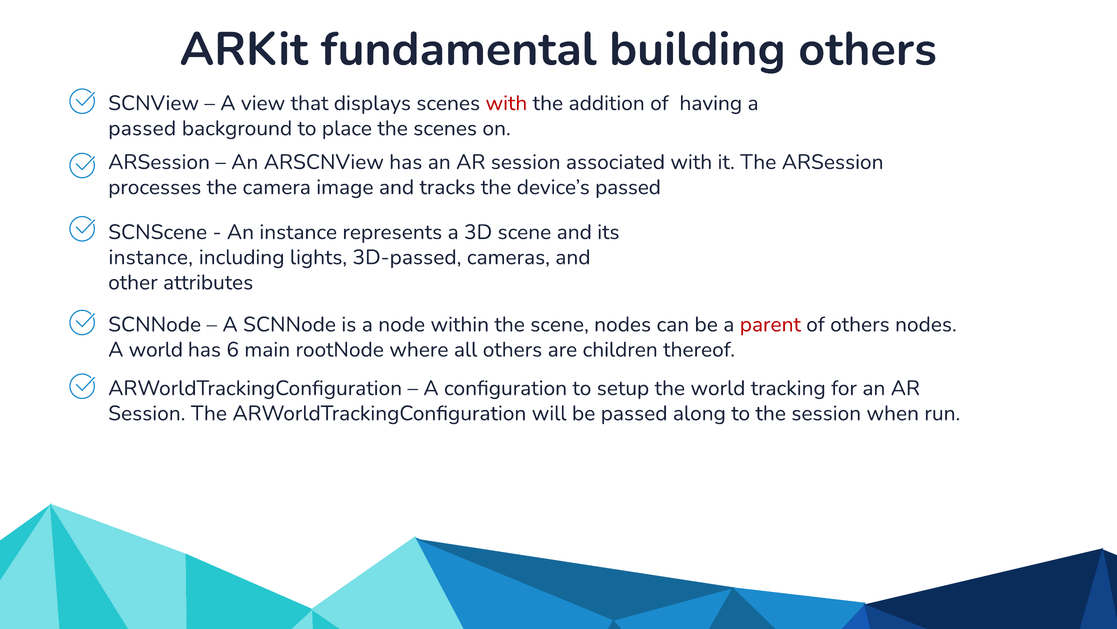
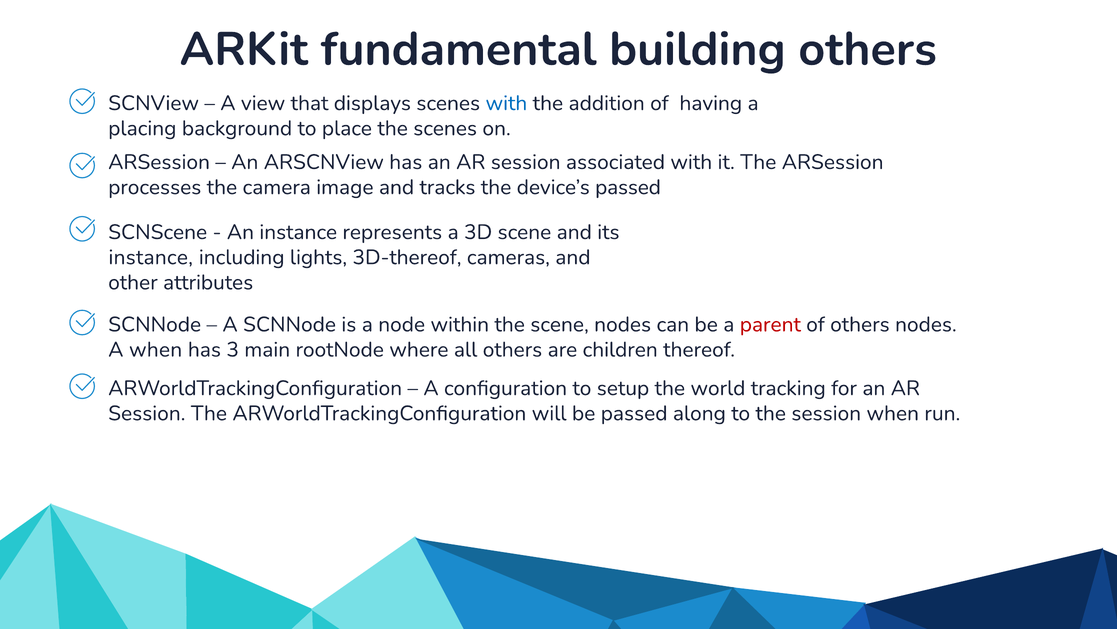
with at (506, 103) colour: red -> blue
passed at (142, 128): passed -> placing
3D-passed: 3D-passed -> 3D-thereof
A world: world -> when
6: 6 -> 3
